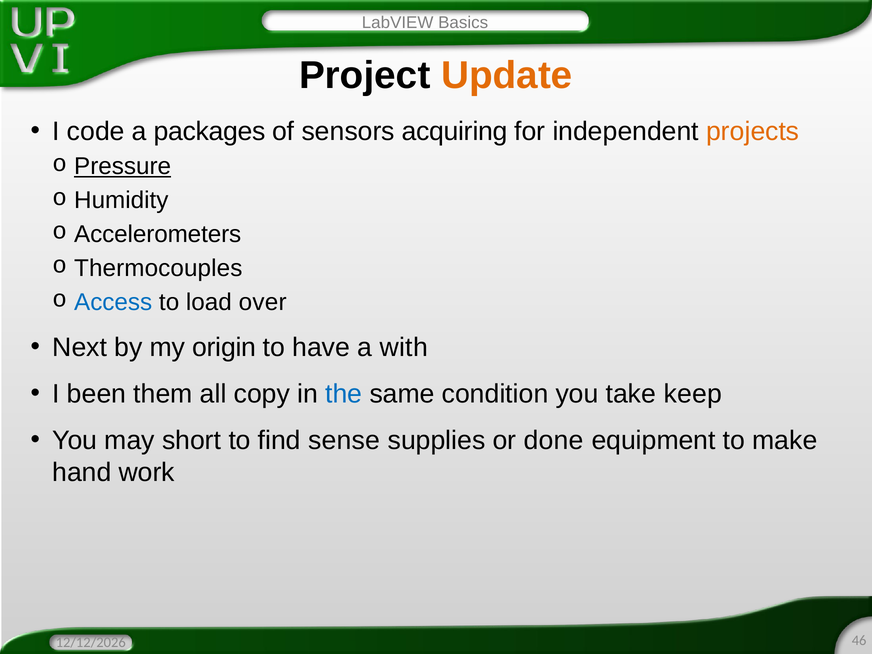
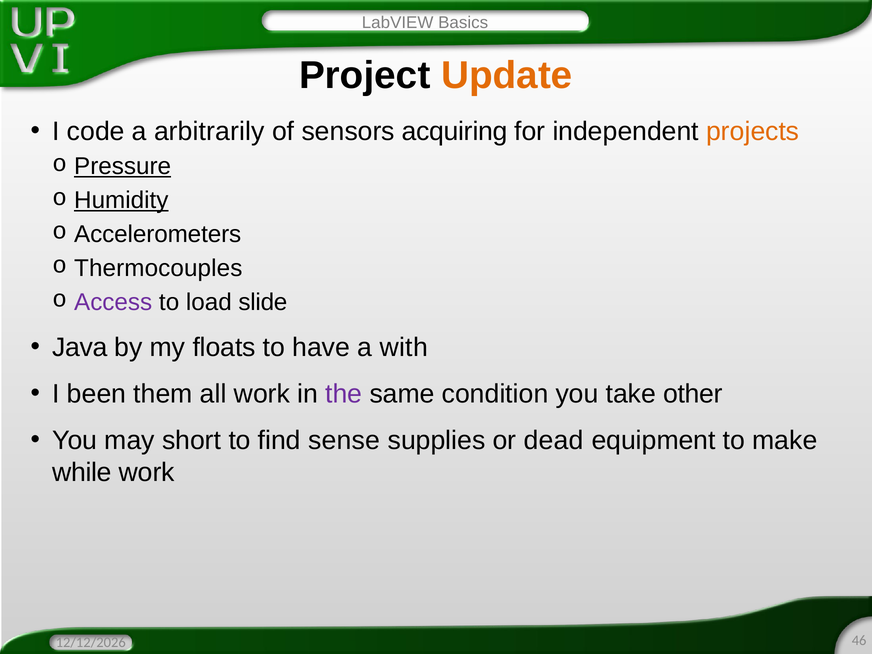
packages: packages -> arbitrarily
Humidity underline: none -> present
Access colour: blue -> purple
over: over -> slide
Next: Next -> Java
origin: origin -> floats
all copy: copy -> work
the colour: blue -> purple
keep: keep -> other
done: done -> dead
hand: hand -> while
